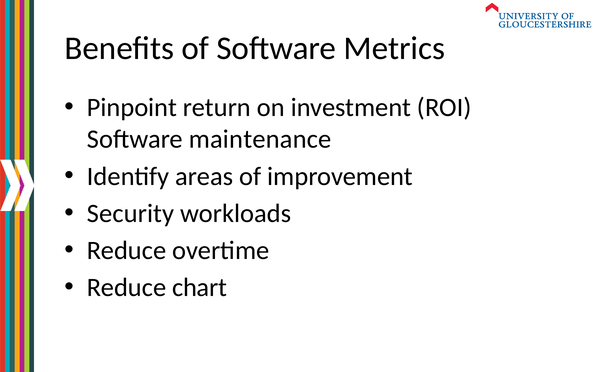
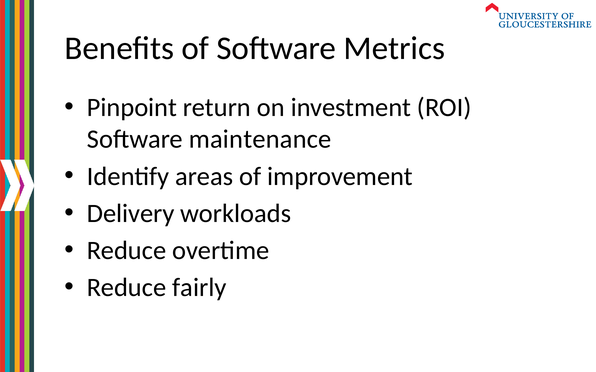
Security: Security -> Delivery
chart: chart -> fairly
